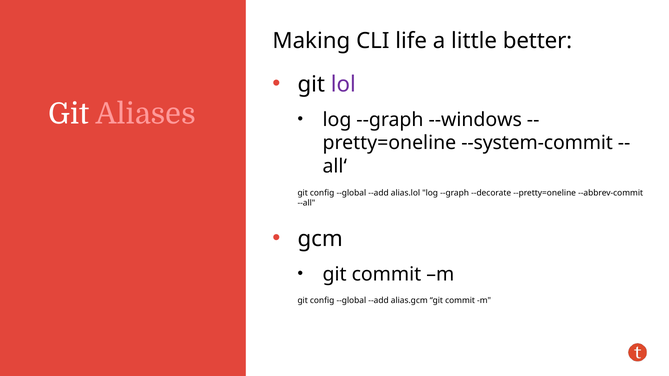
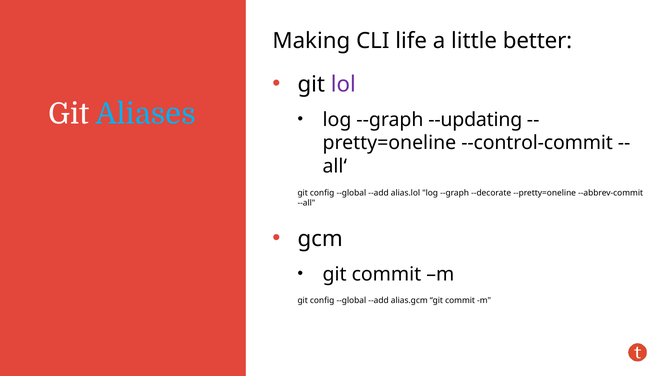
Aliases colour: pink -> light blue
--windows: --windows -> --updating
--system-commit: --system-commit -> --control-commit
